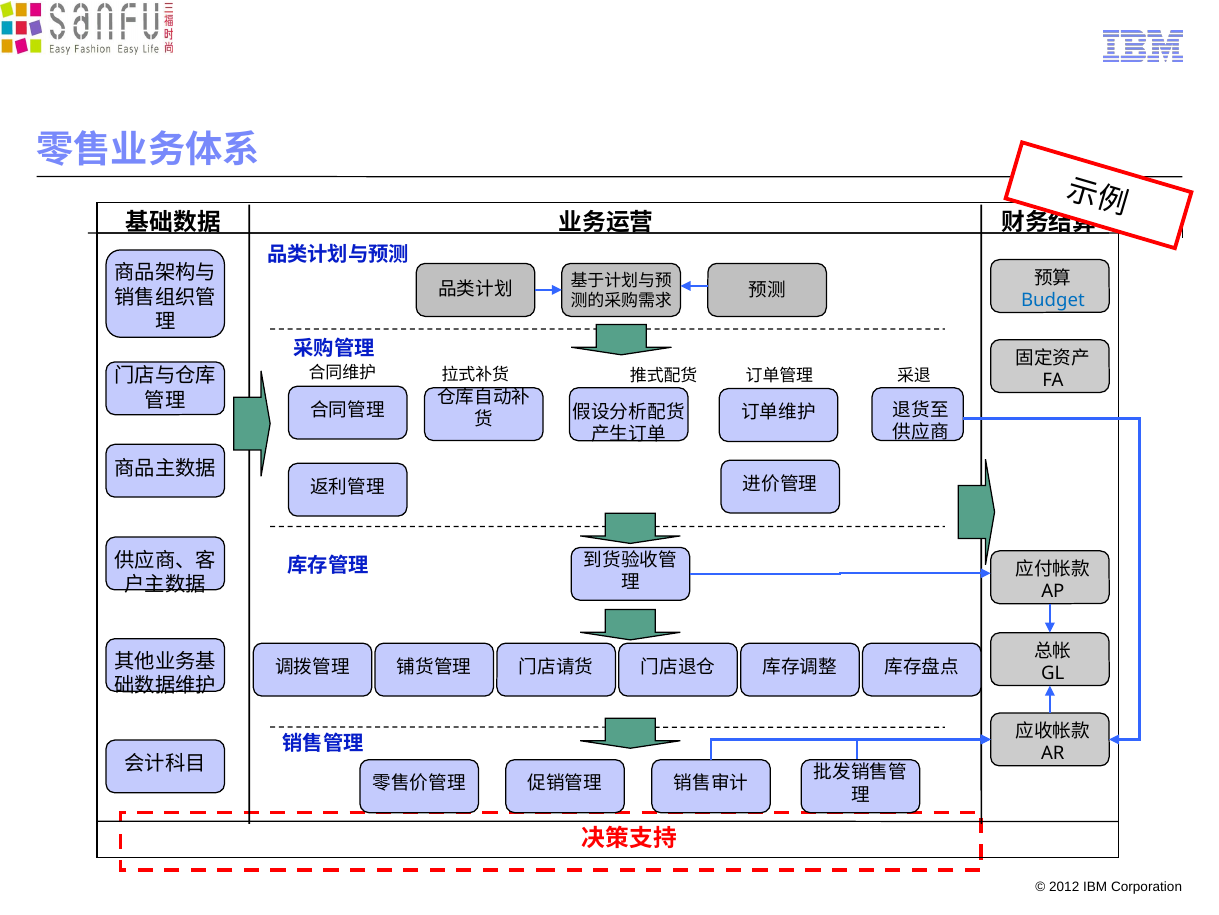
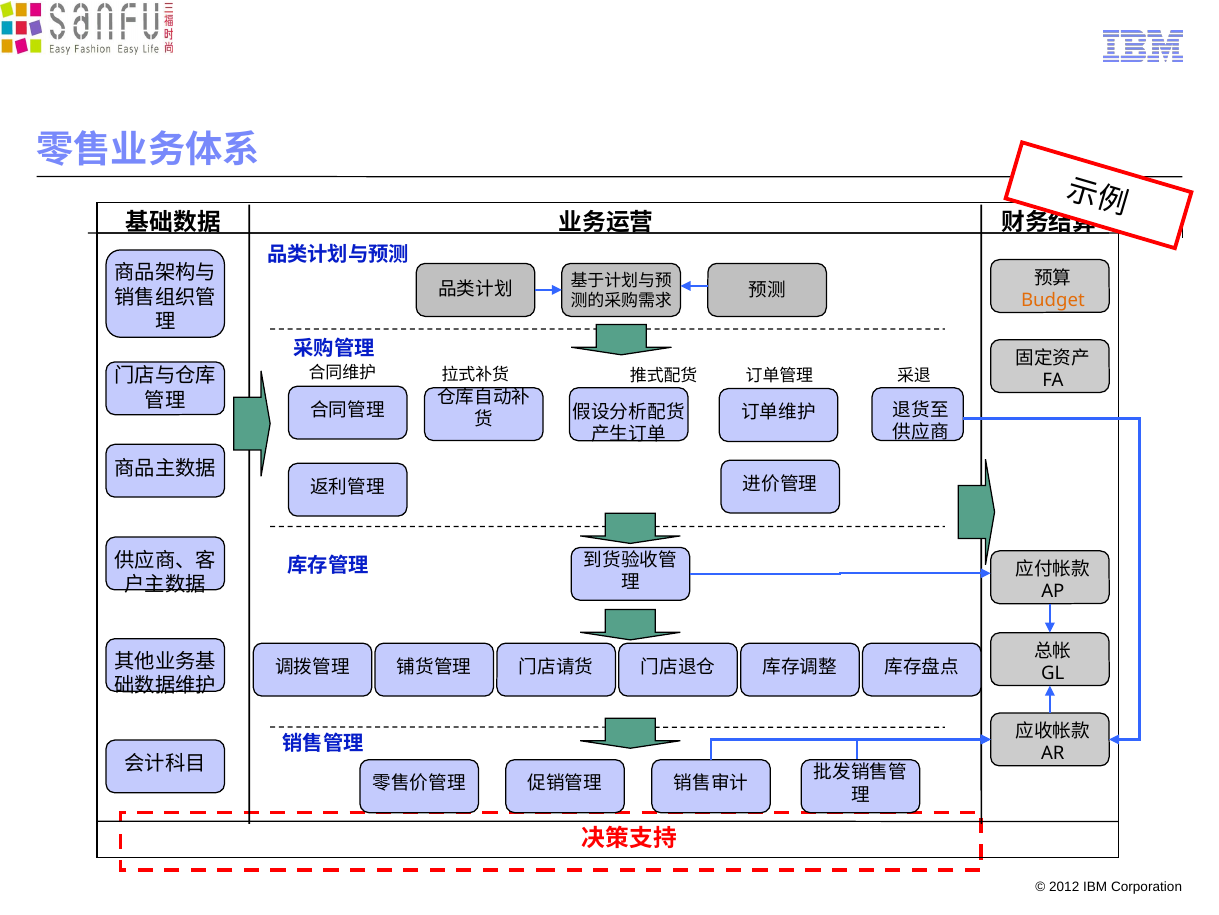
Budget colour: blue -> orange
